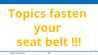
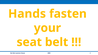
Topics: Topics -> Hands
